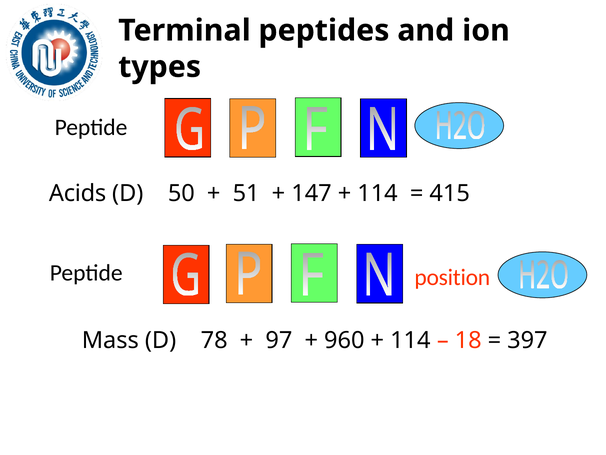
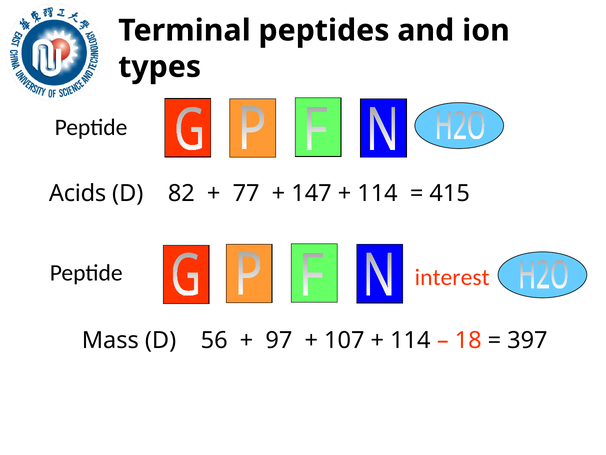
50: 50 -> 82
51: 51 -> 77
position: position -> interest
78: 78 -> 56
960: 960 -> 107
